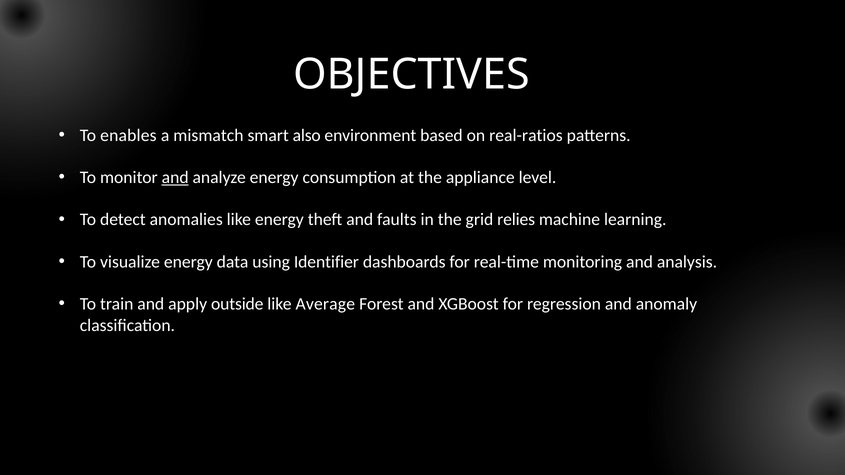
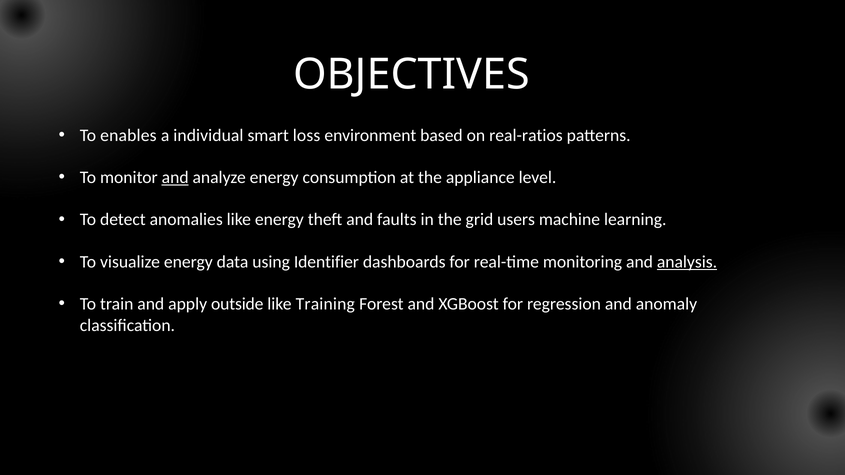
mismatch: mismatch -> individual
also: also -> loss
relies: relies -> users
analysis underline: none -> present
Average: Average -> Training
